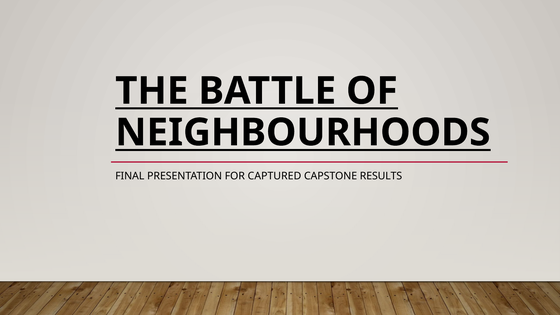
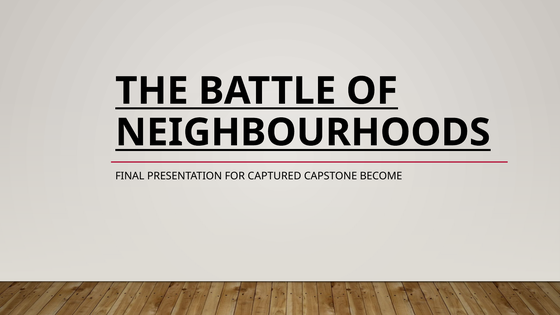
RESULTS: RESULTS -> BECOME
